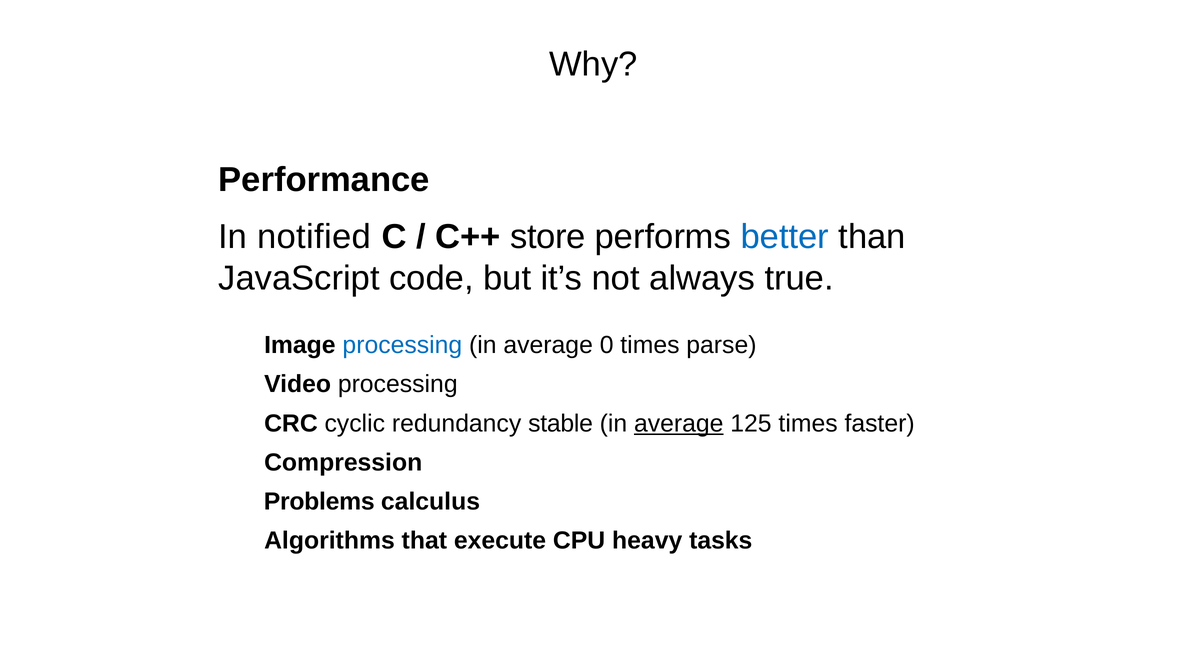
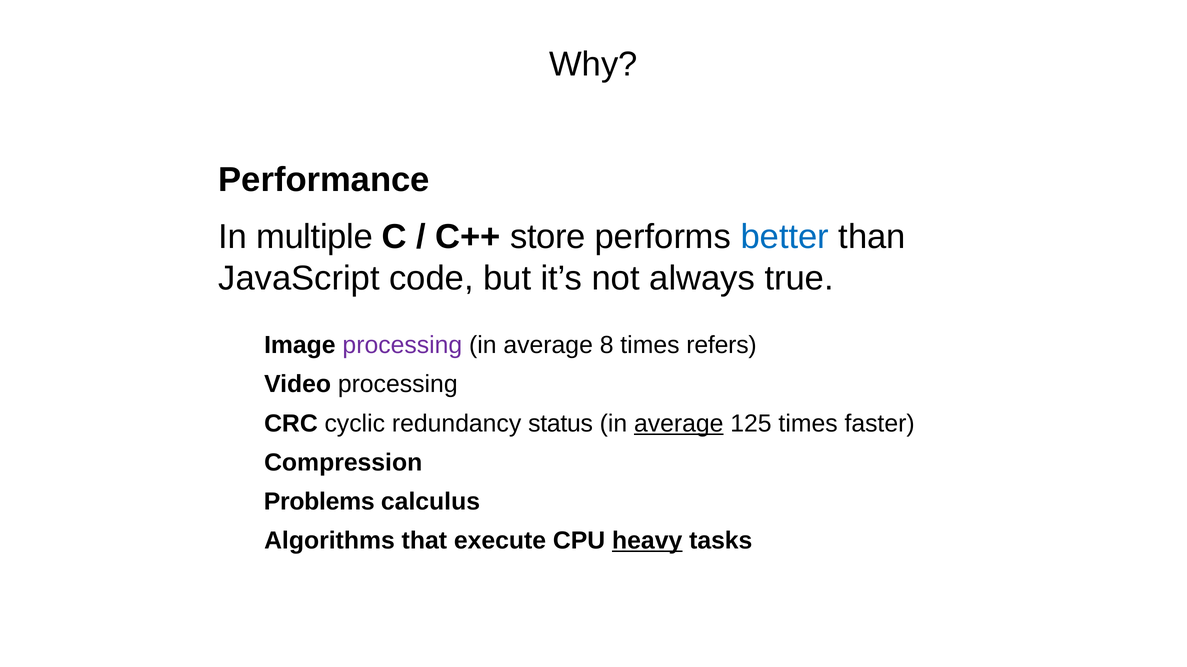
notified: notified -> multiple
processing at (402, 346) colour: blue -> purple
0: 0 -> 8
parse: parse -> refers
stable: stable -> status
heavy underline: none -> present
